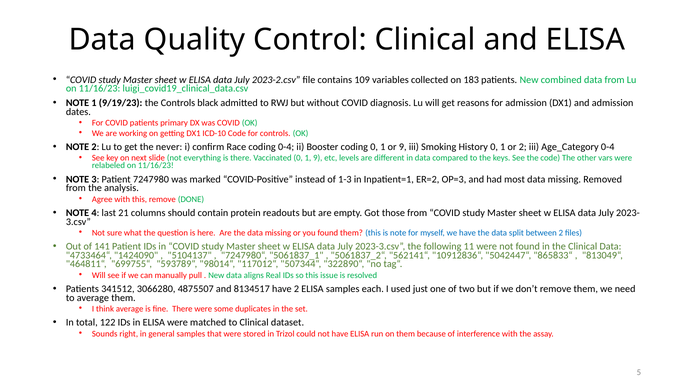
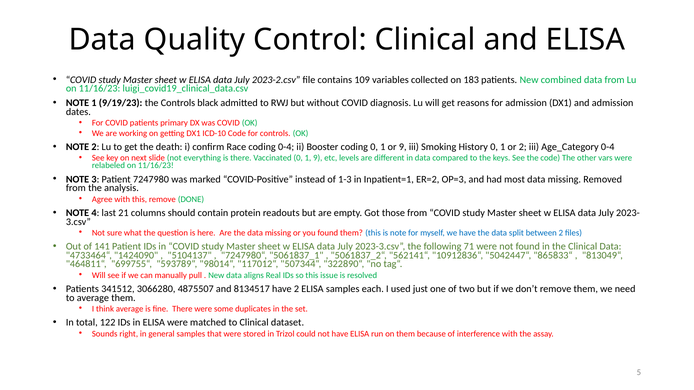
never: never -> death
11: 11 -> 71
